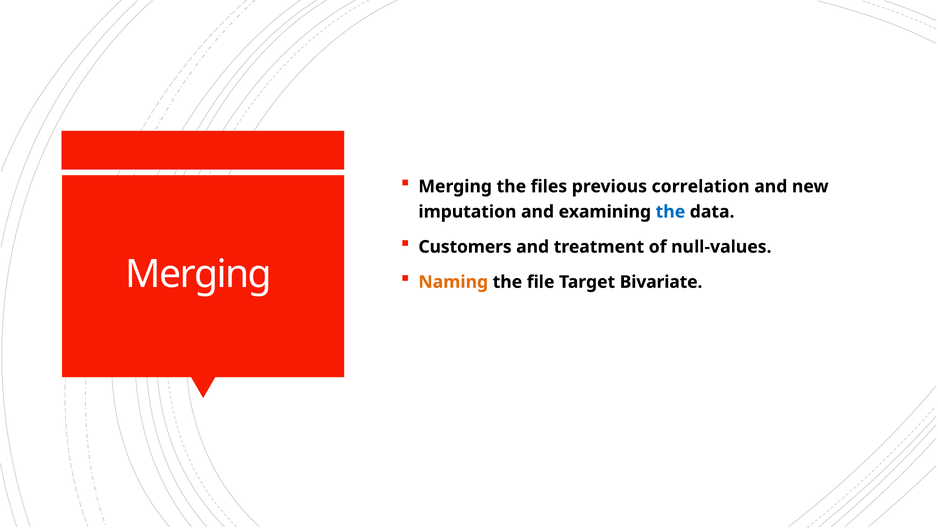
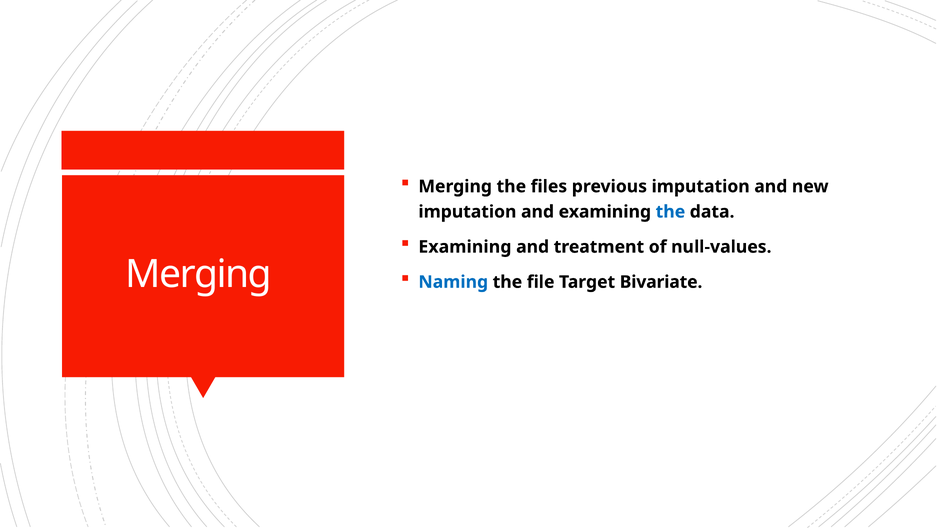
previous correlation: correlation -> imputation
Customers at (465, 247): Customers -> Examining
Naming colour: orange -> blue
